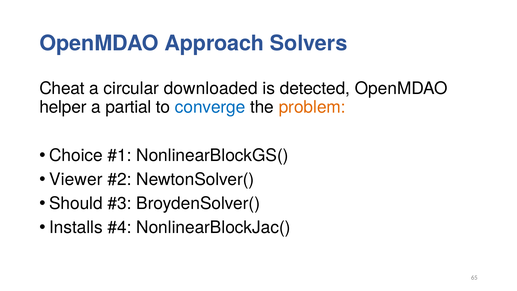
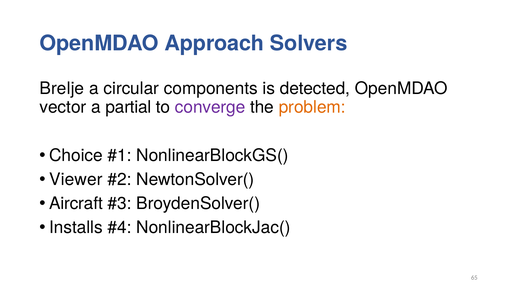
Cheat: Cheat -> Brelje
downloaded: downloaded -> components
helper: helper -> vector
converge colour: blue -> purple
Should: Should -> Aircraft
